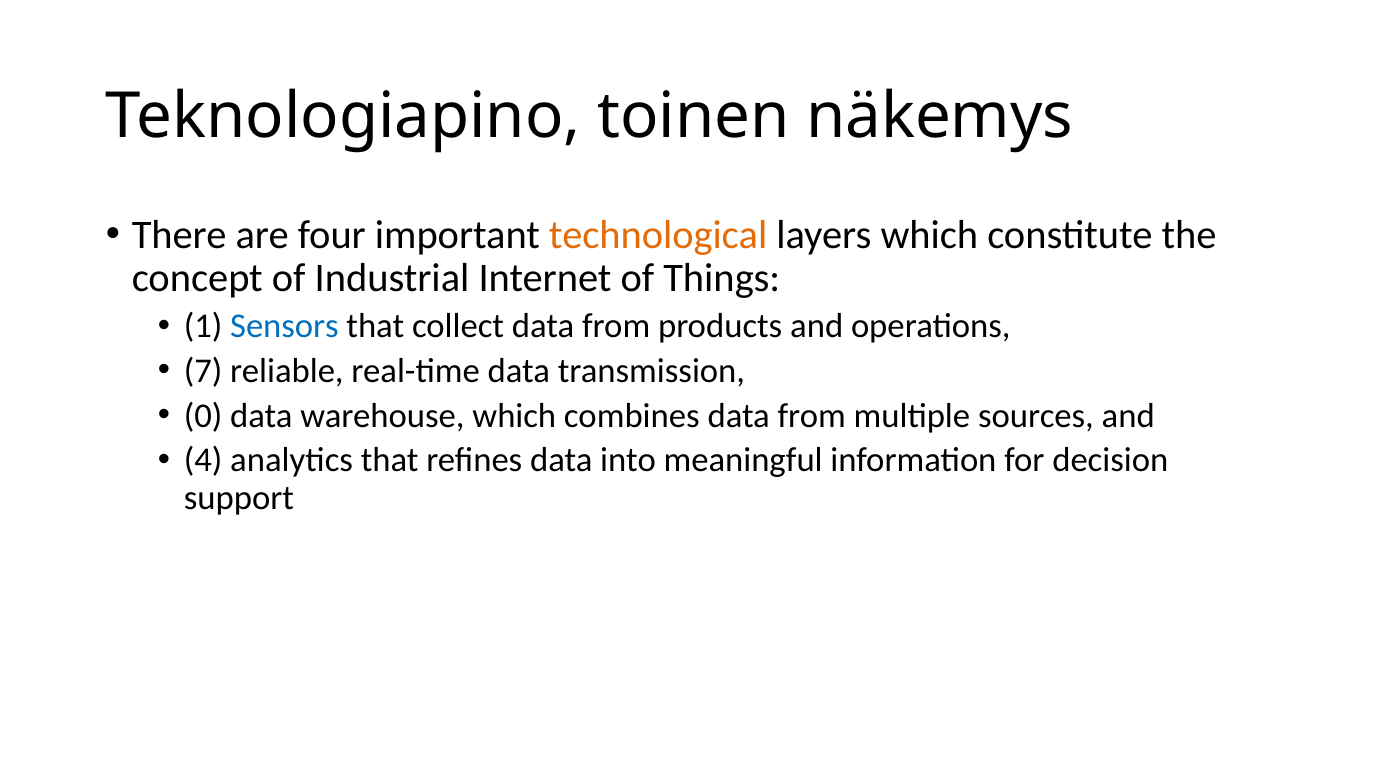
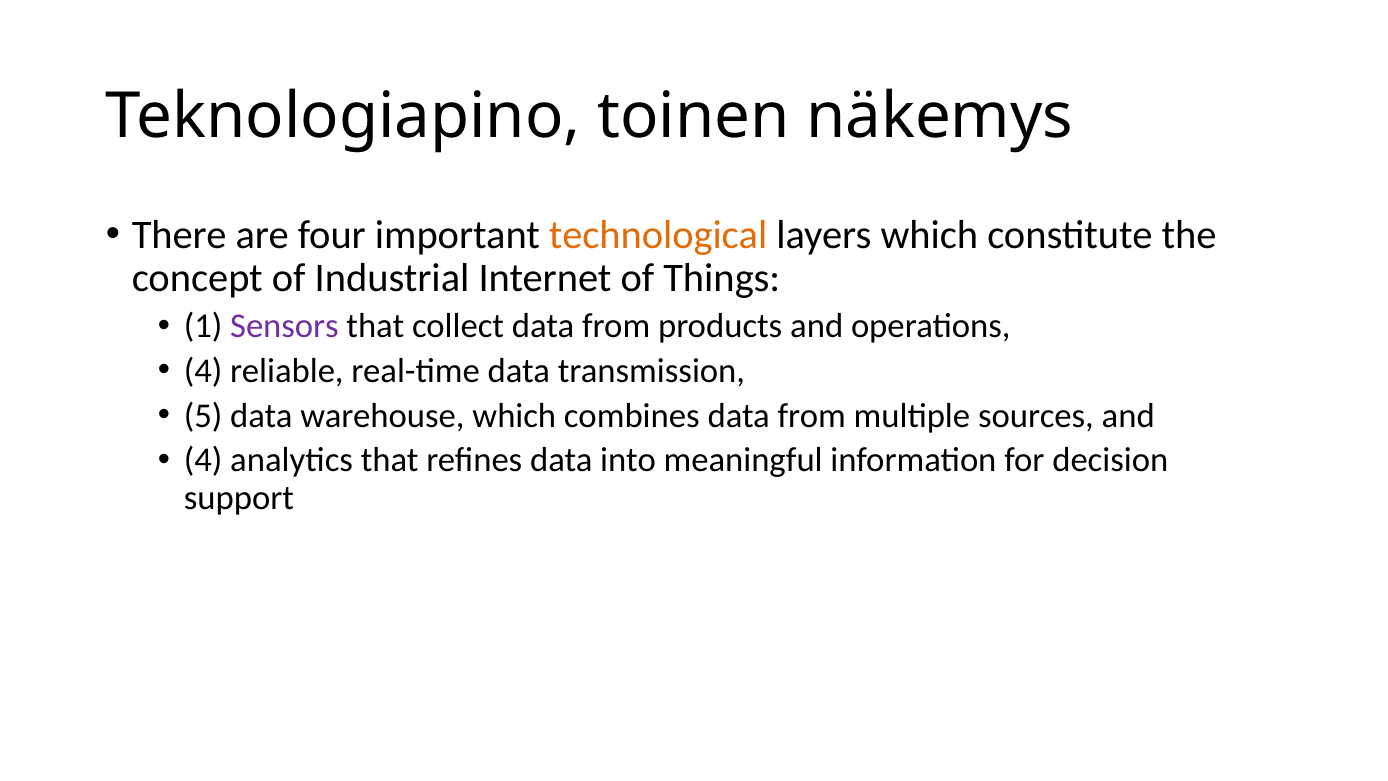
Sensors colour: blue -> purple
7 at (203, 371): 7 -> 4
0: 0 -> 5
